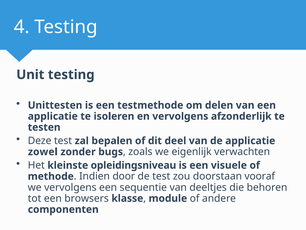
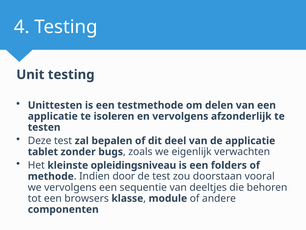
zowel: zowel -> tablet
visuele: visuele -> folders
vooraf: vooraf -> vooral
